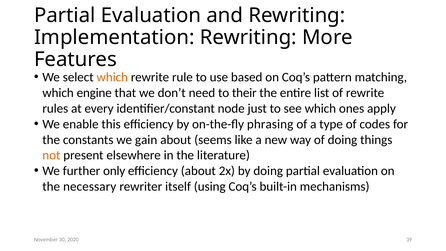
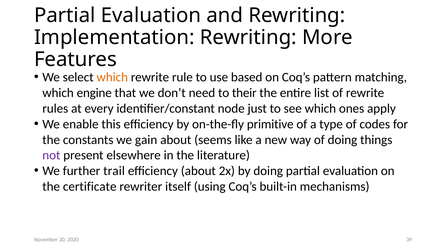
phrasing: phrasing -> primitive
not colour: orange -> purple
only: only -> trail
necessary: necessary -> certificate
